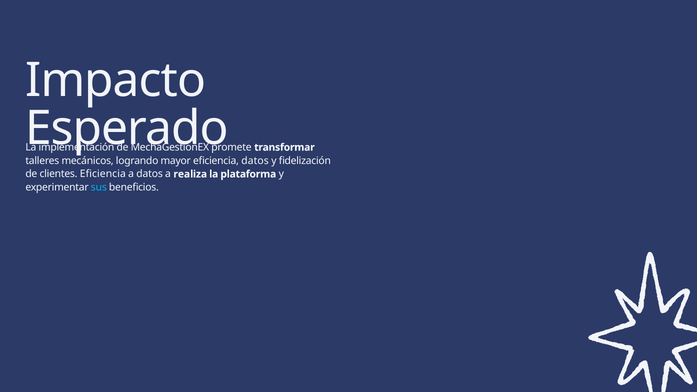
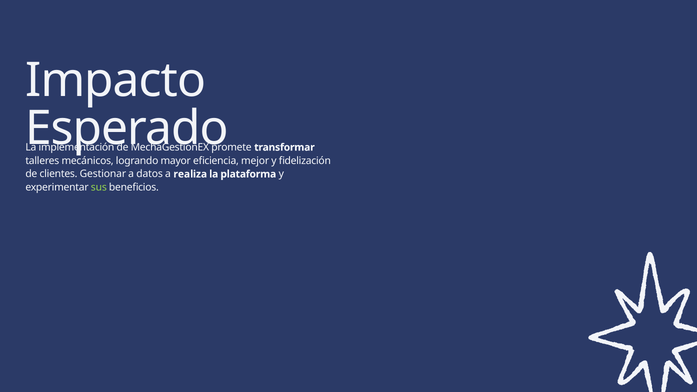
datos at (255, 161): datos -> mejor
clientes Eficiencia: Eficiencia -> Gestionar
sus colour: light blue -> light green
